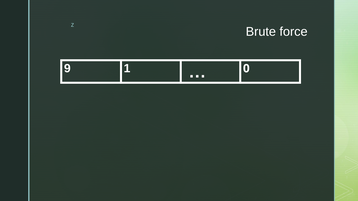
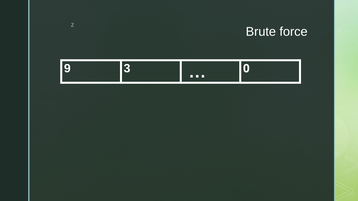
1: 1 -> 3
